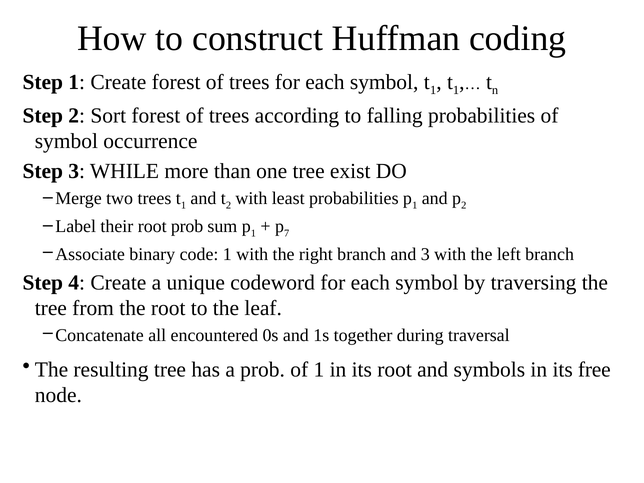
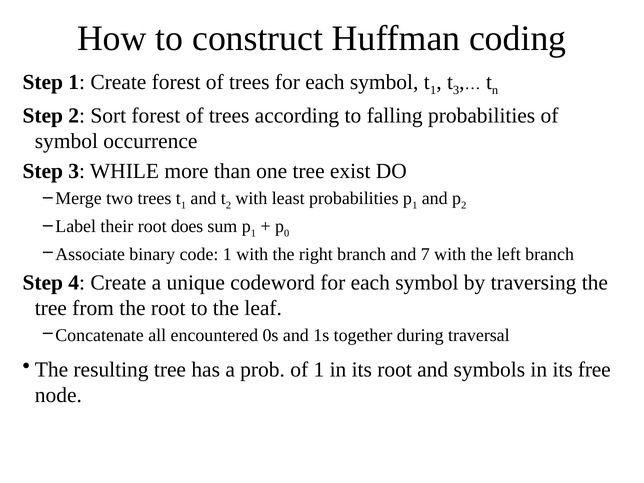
1 at (456, 90): 1 -> 3
root prob: prob -> does
7: 7 -> 0
and 3: 3 -> 7
